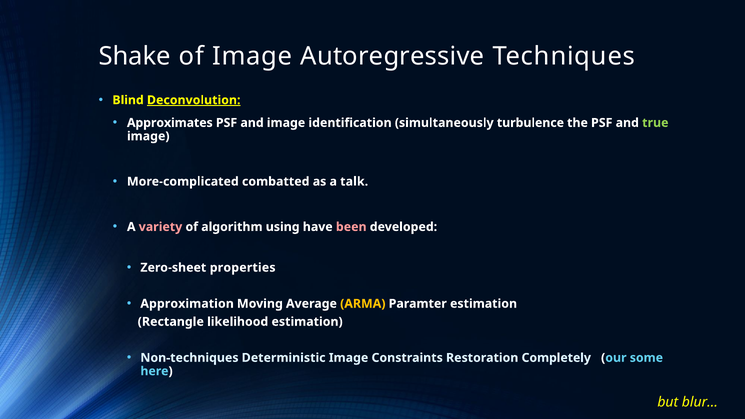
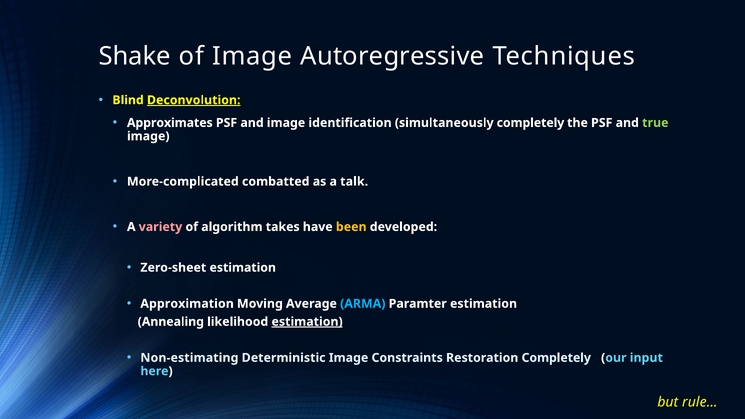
simultaneously turbulence: turbulence -> completely
using: using -> takes
been colour: pink -> yellow
Zero-sheet properties: properties -> estimation
ARMA colour: yellow -> light blue
Rectangle: Rectangle -> Annealing
estimation at (307, 322) underline: none -> present
Non-techniques: Non-techniques -> Non-estimating
some: some -> input
blur…: blur… -> rule…
